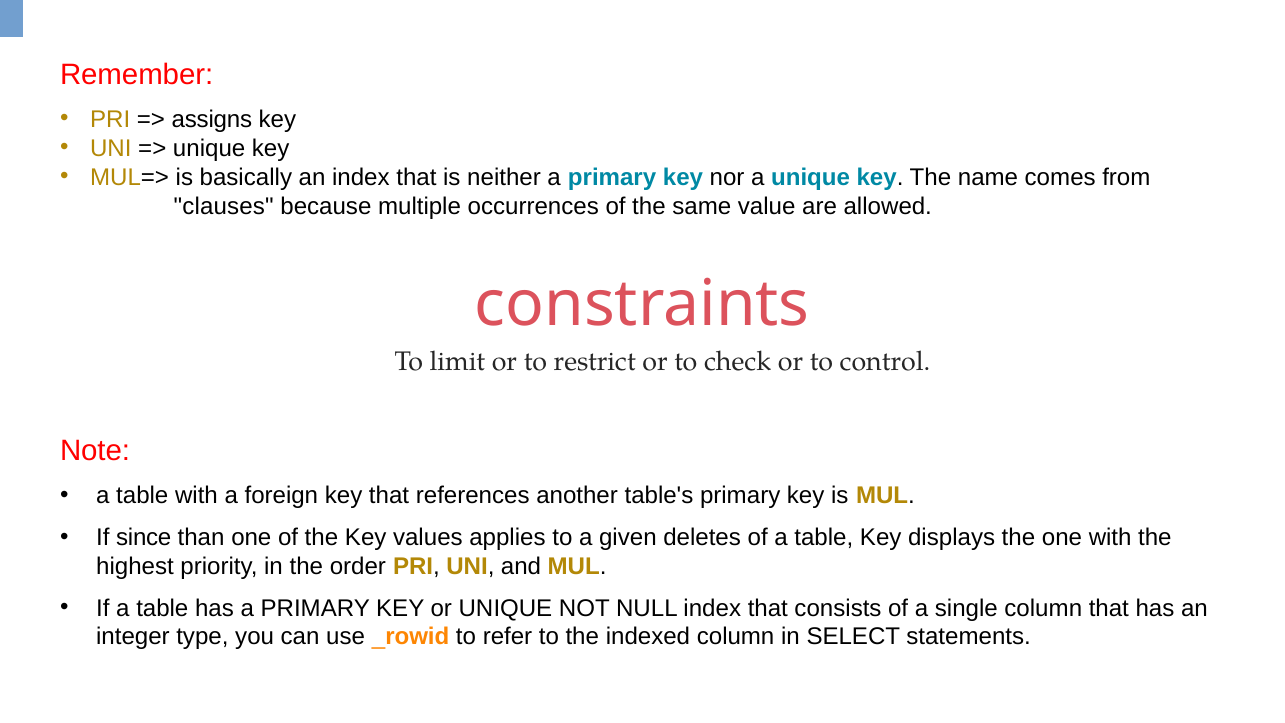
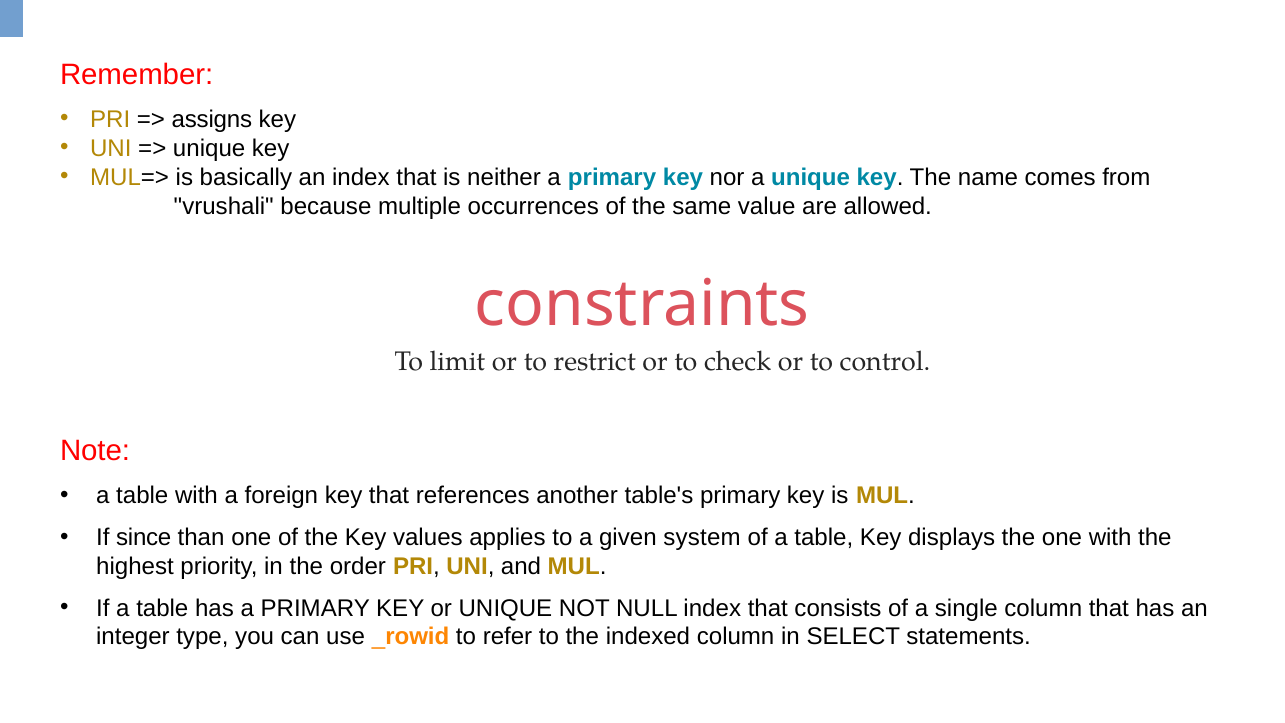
clauses: clauses -> vrushali
deletes: deletes -> system
